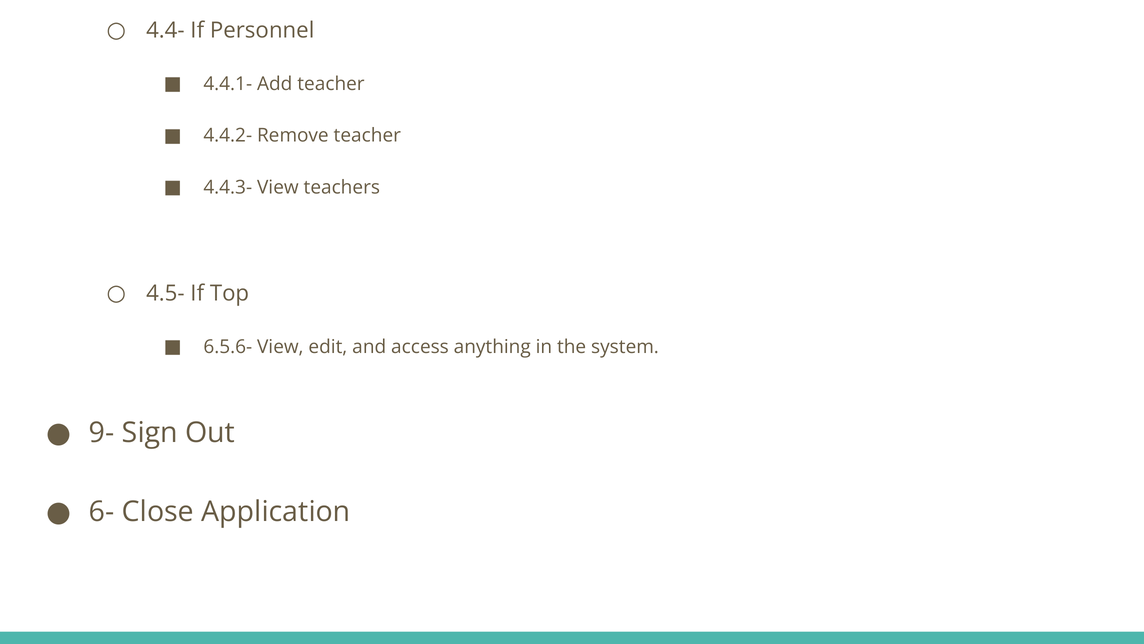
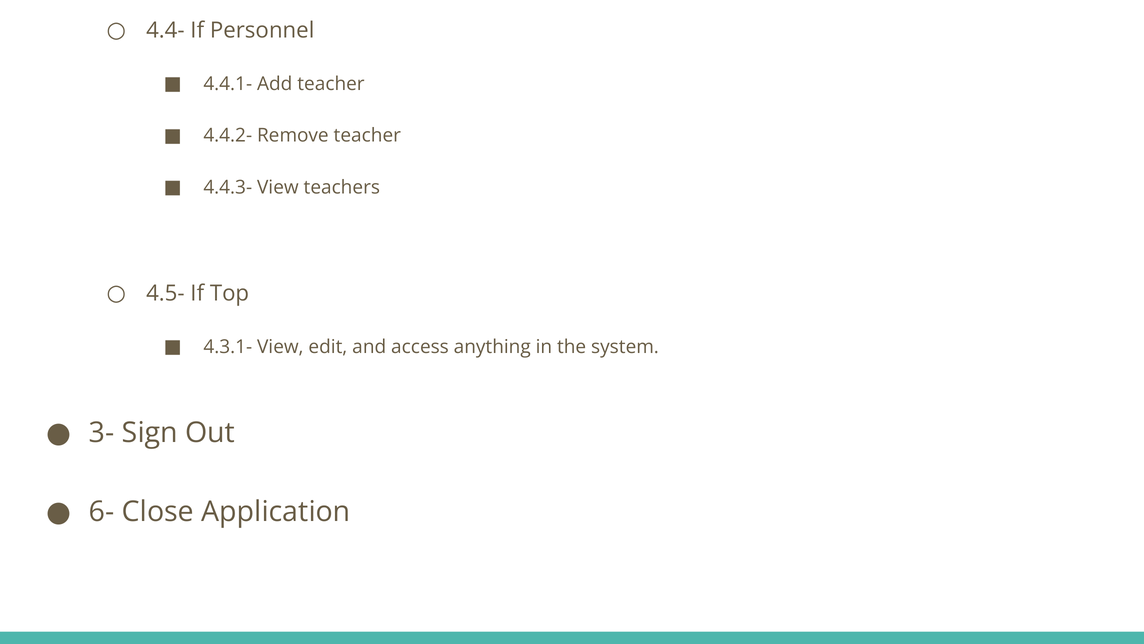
6.5.6-: 6.5.6- -> 4.3.1-
9-: 9- -> 3-
